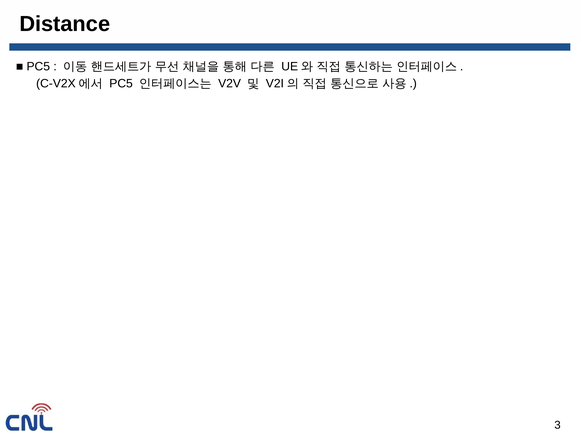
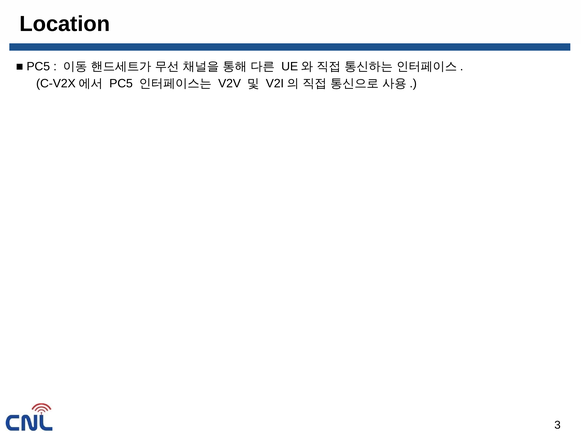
Distance: Distance -> Location
